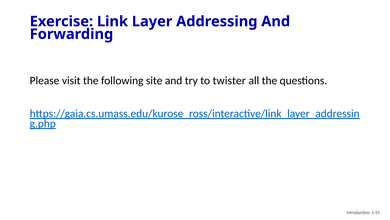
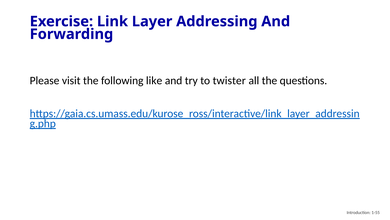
site: site -> like
